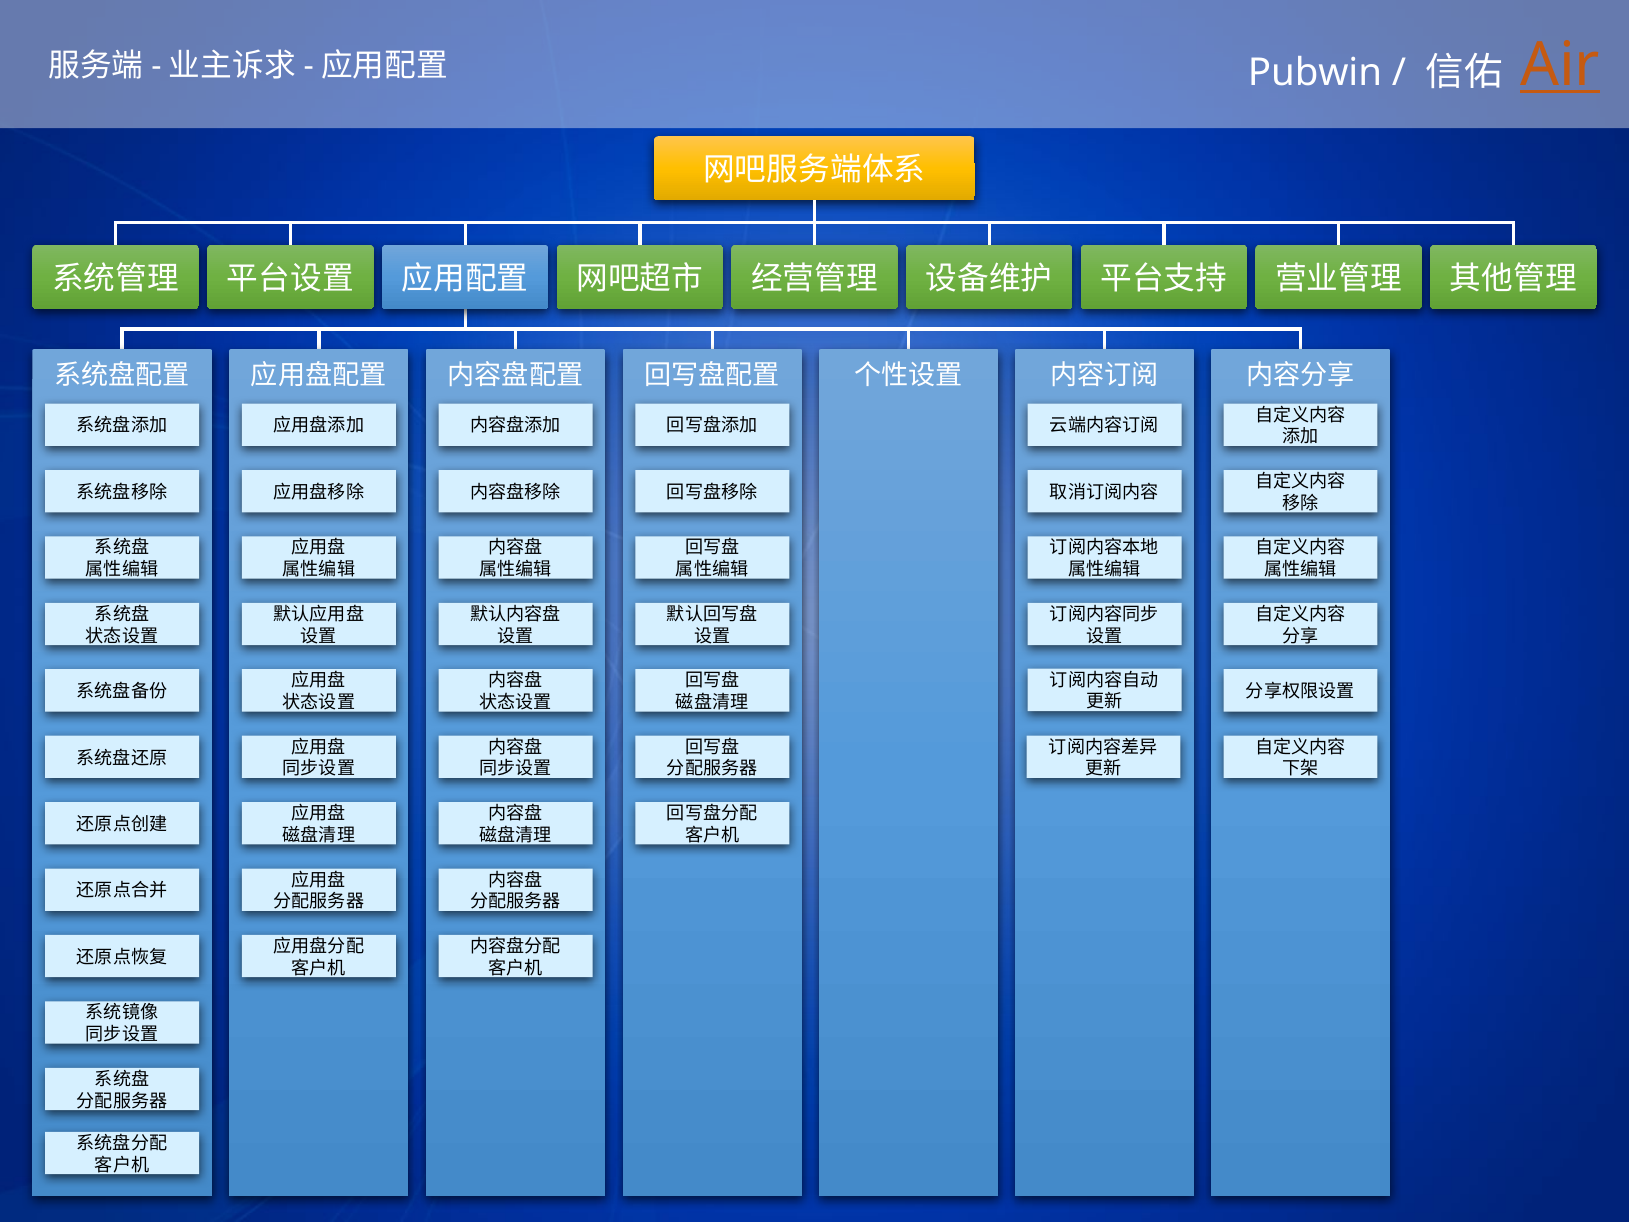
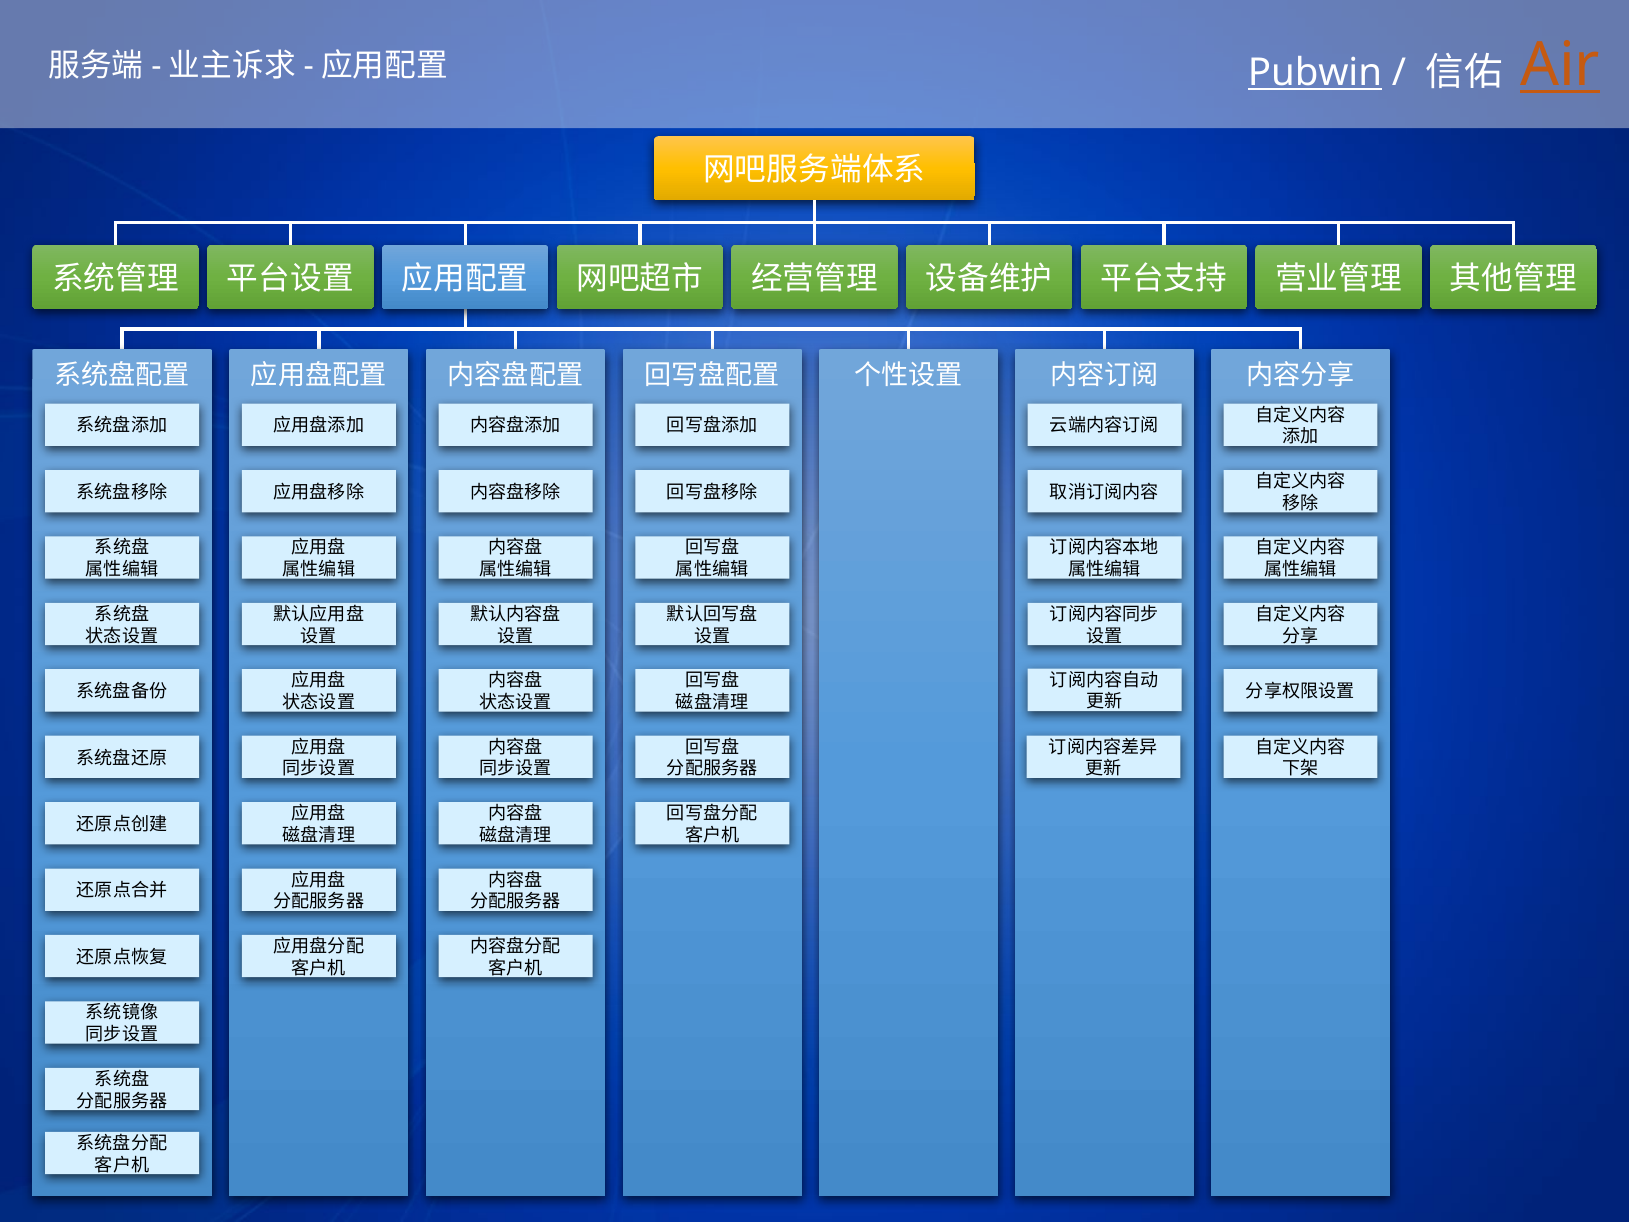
Pubwin underline: none -> present
